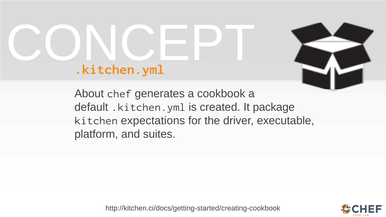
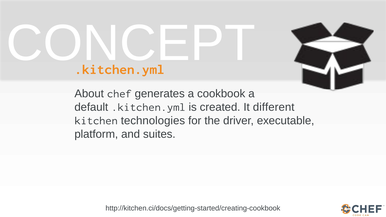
package: package -> different
expectations: expectations -> technologies
